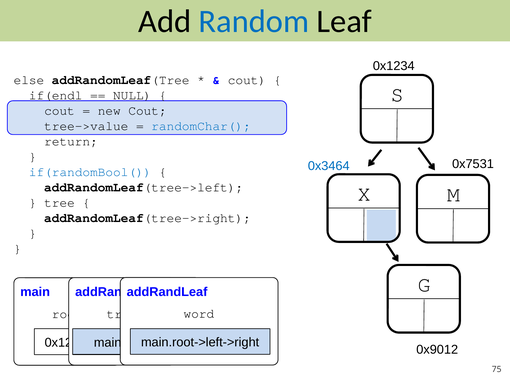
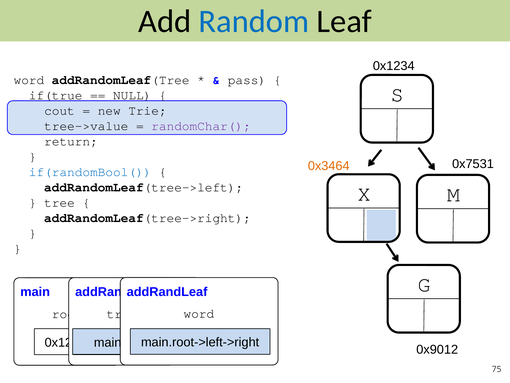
else at (29, 80): else -> word
cout at (247, 80): cout -> pass
if(endl: if(endl -> if(true
new Cout: Cout -> Trie
randomChar( colour: blue -> purple
0x3464 colour: blue -> orange
